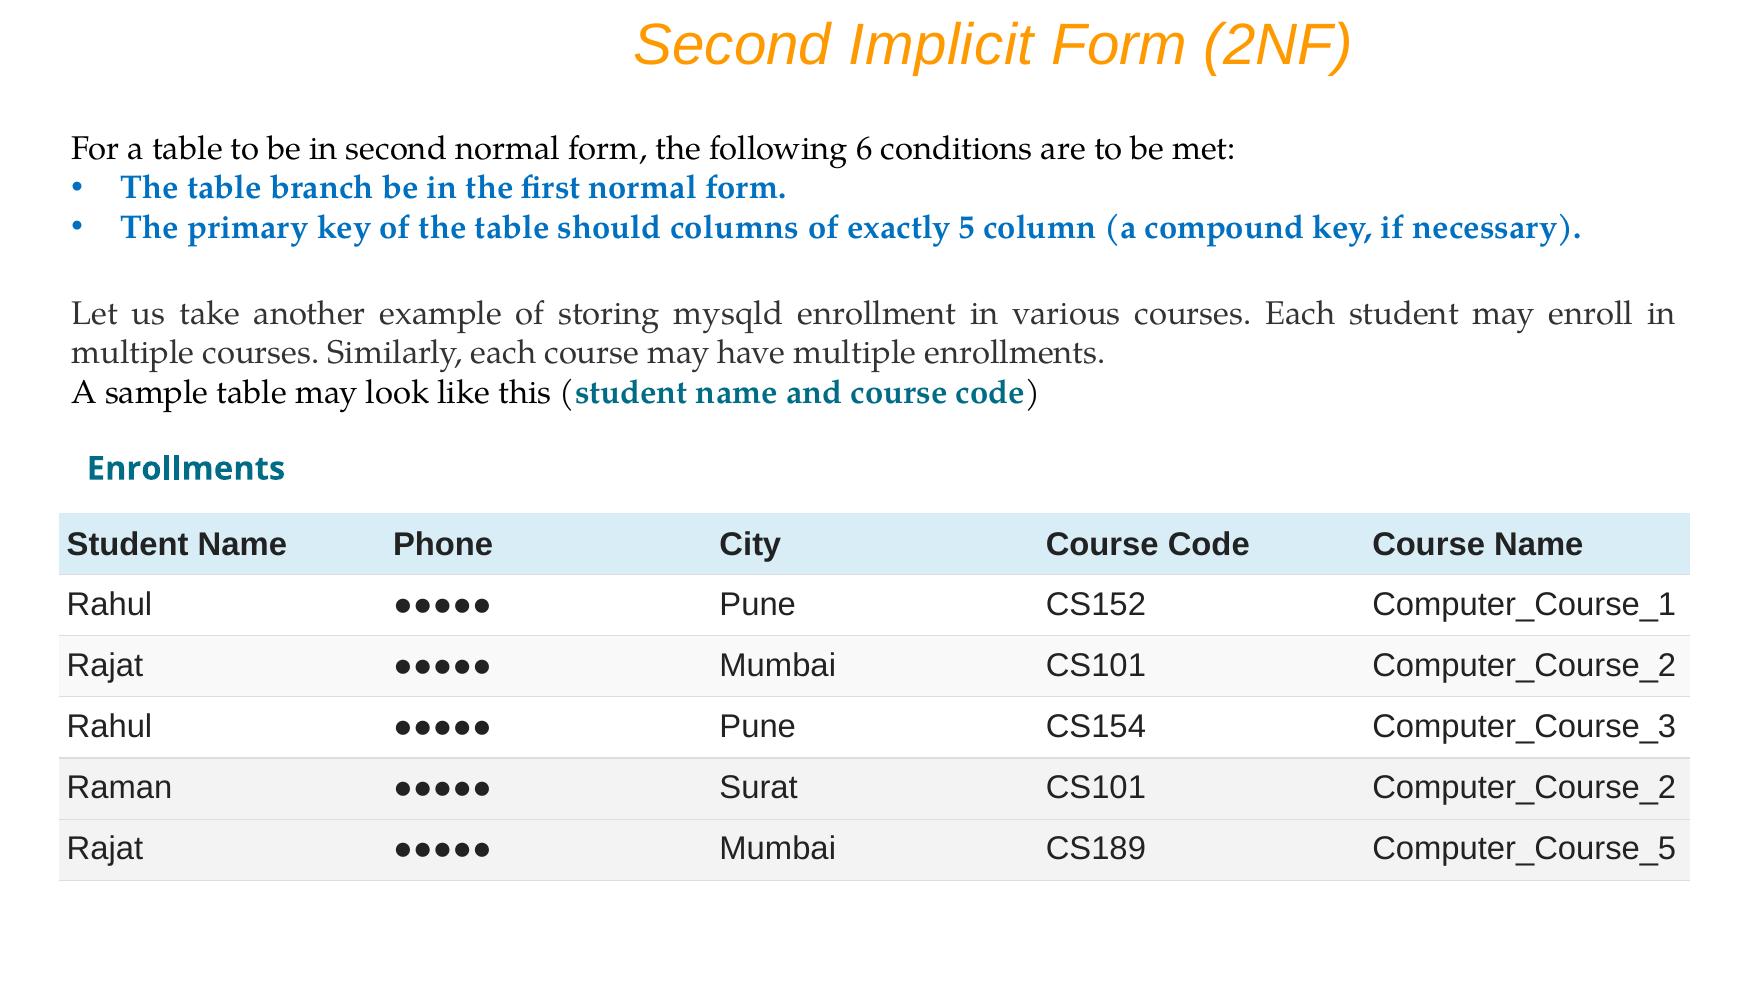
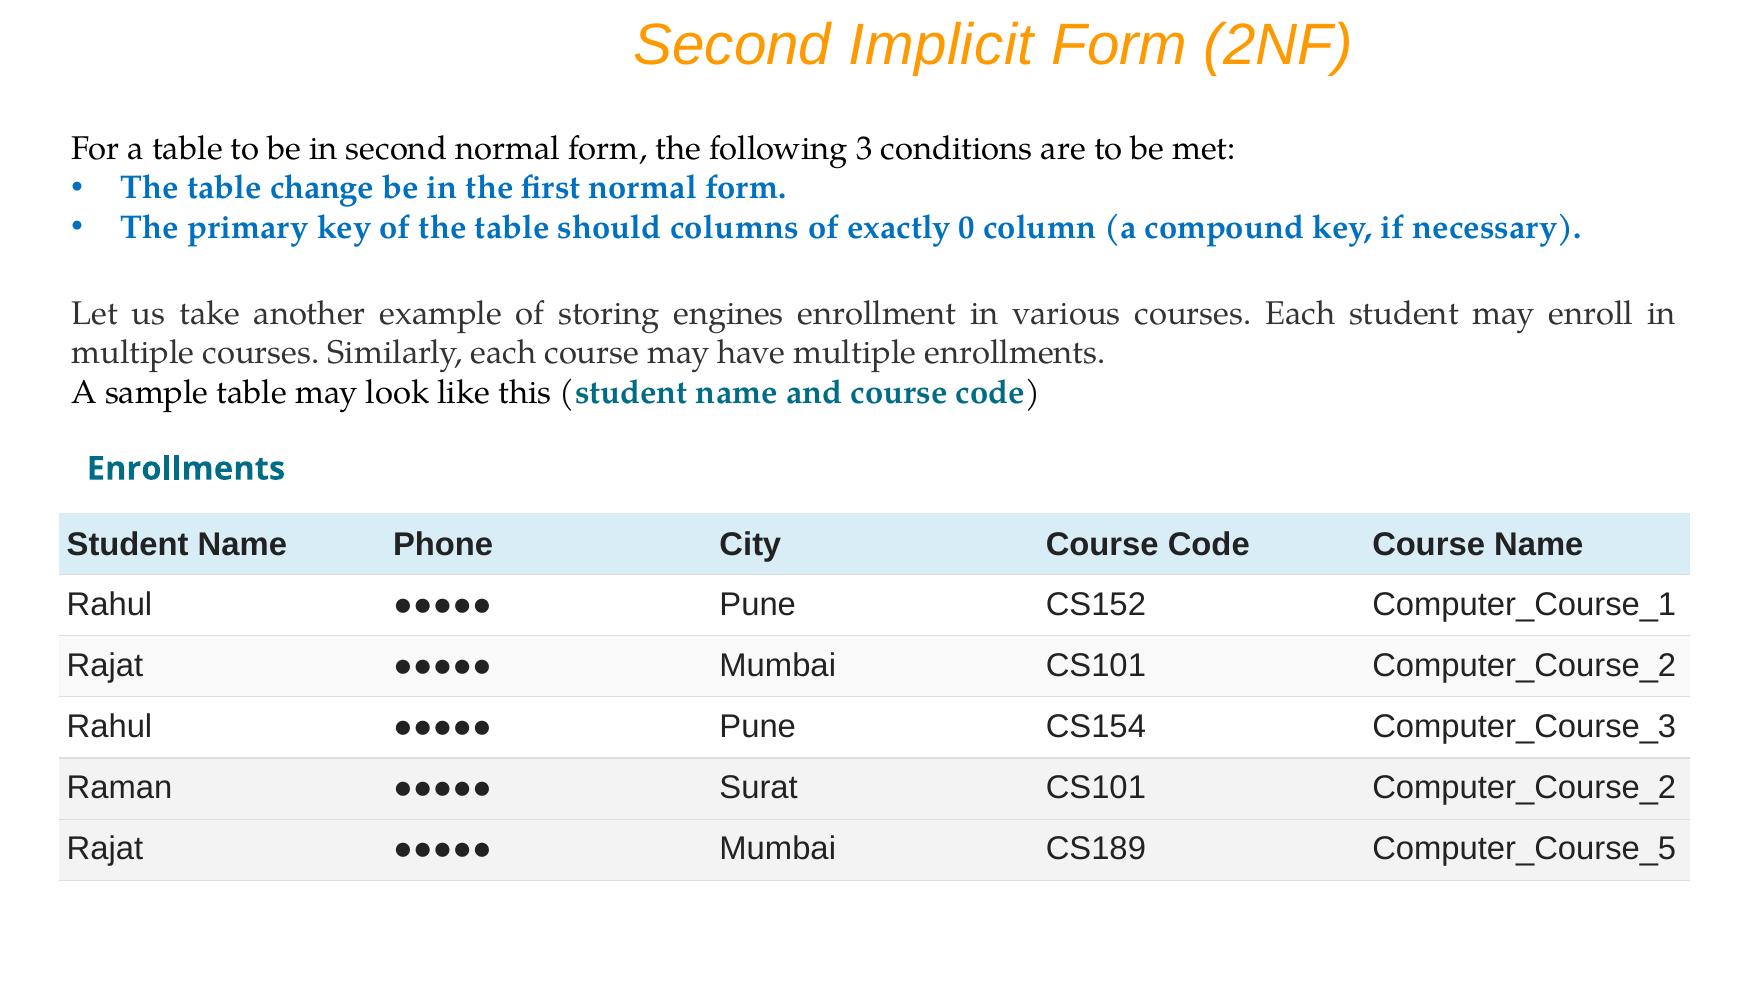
6: 6 -> 3
branch: branch -> change
5: 5 -> 0
mysqld: mysqld -> engines
